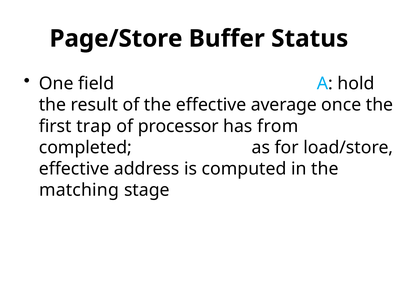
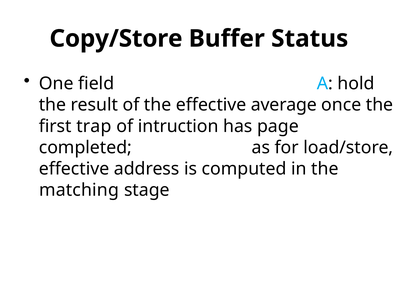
Page/Store: Page/Store -> Copy/Store
processor: processor -> intruction
from: from -> page
